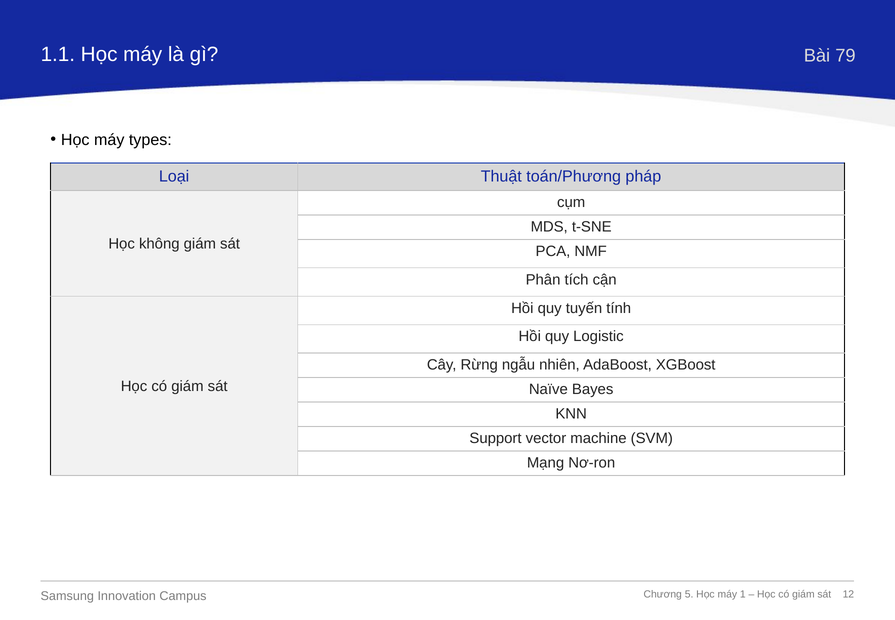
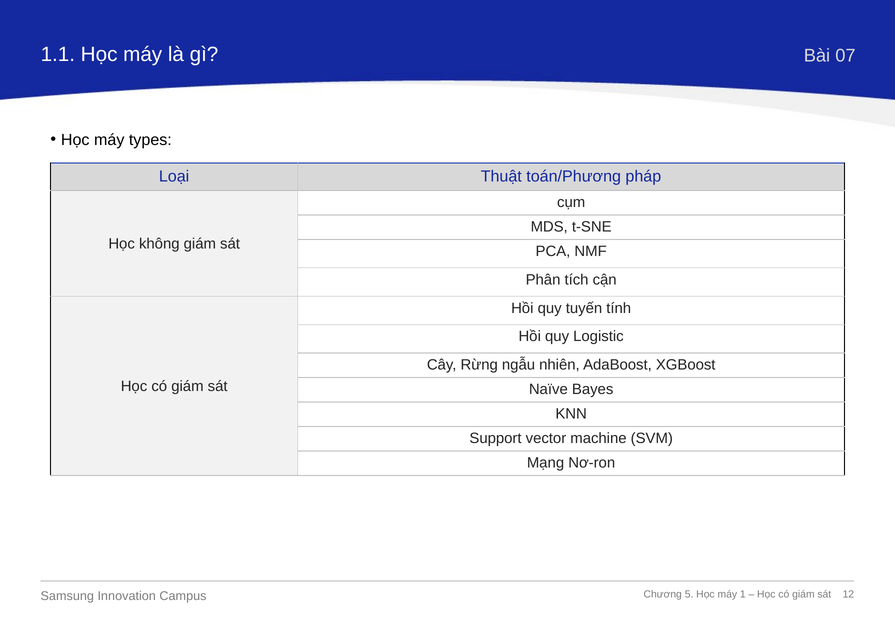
79: 79 -> 07
